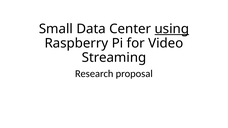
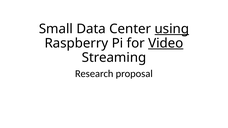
Video underline: none -> present
